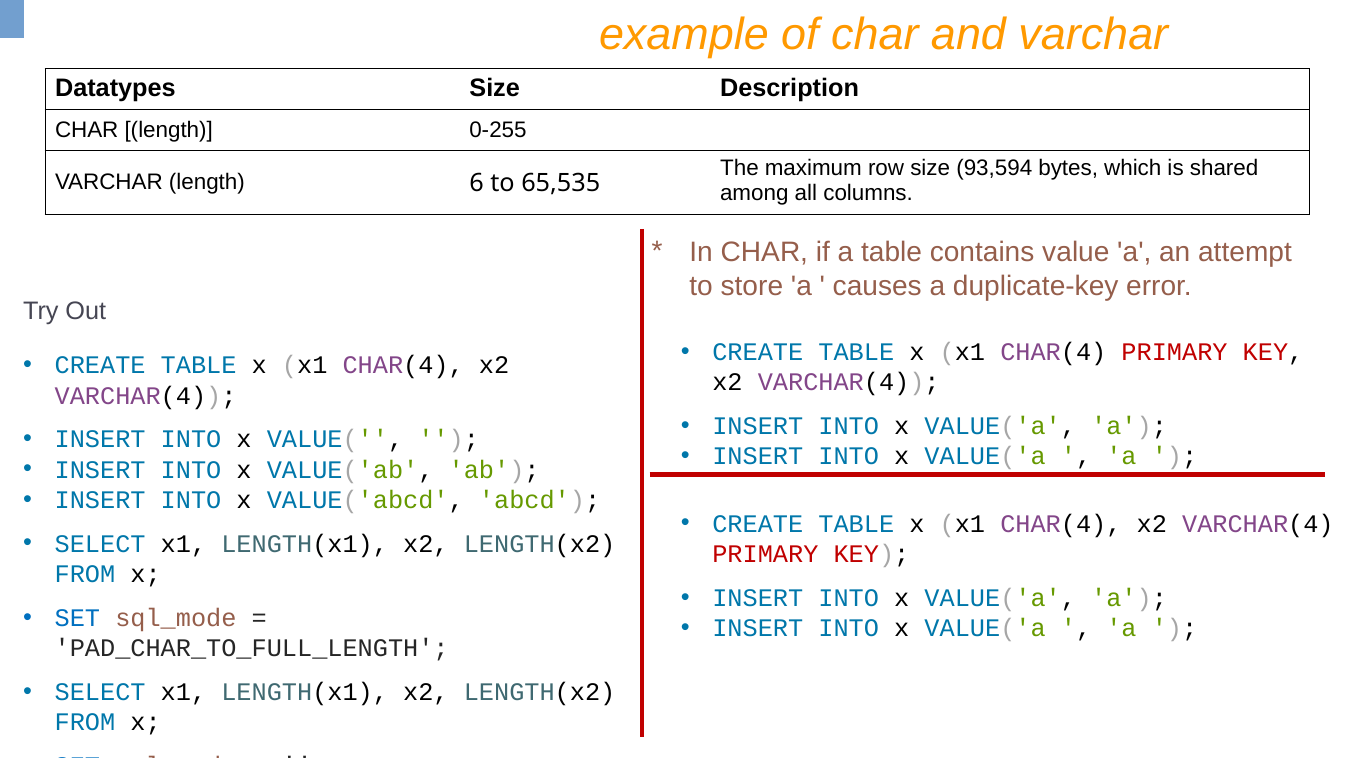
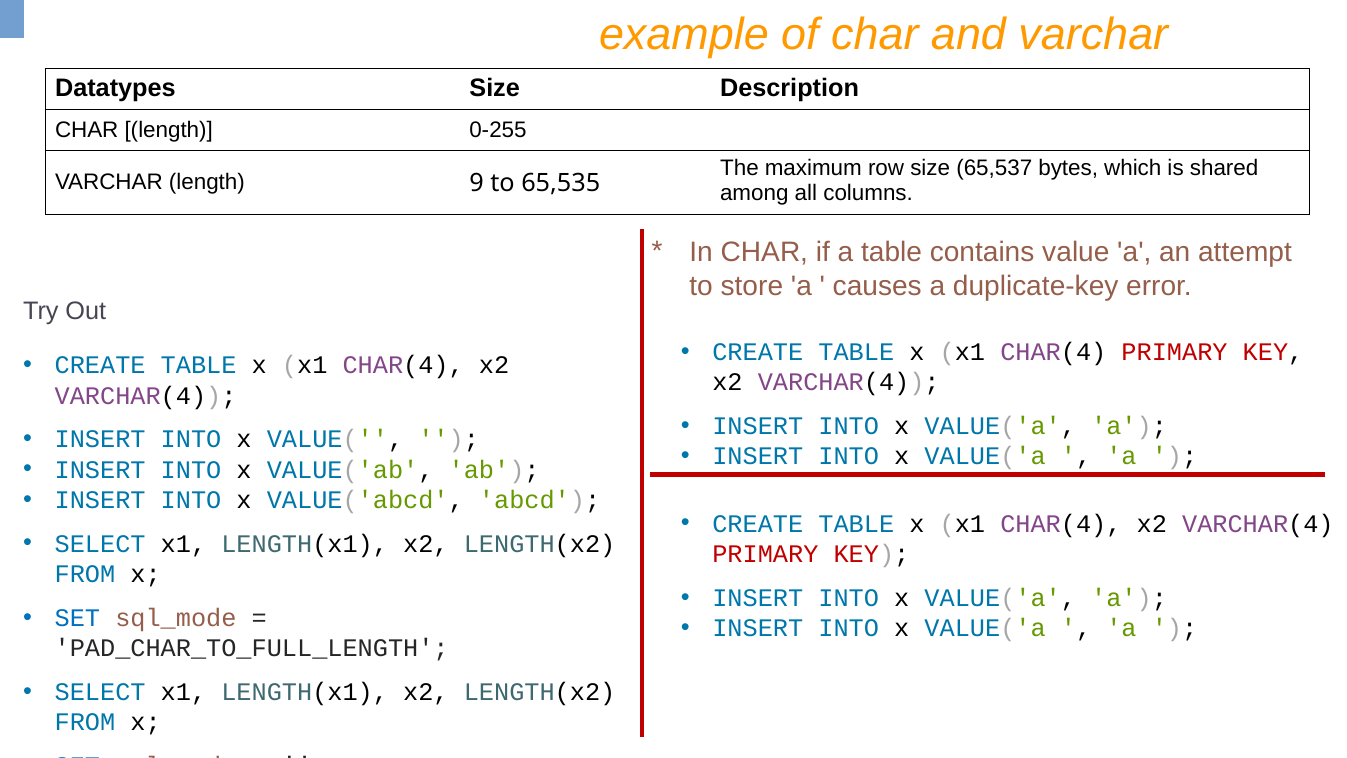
93,594: 93,594 -> 65,537
6: 6 -> 9
